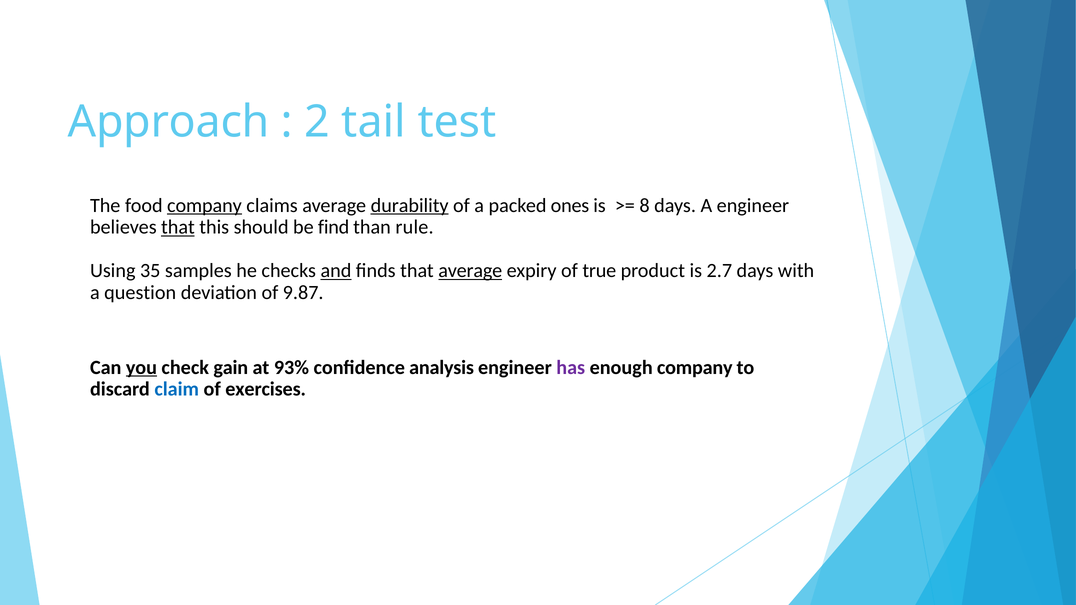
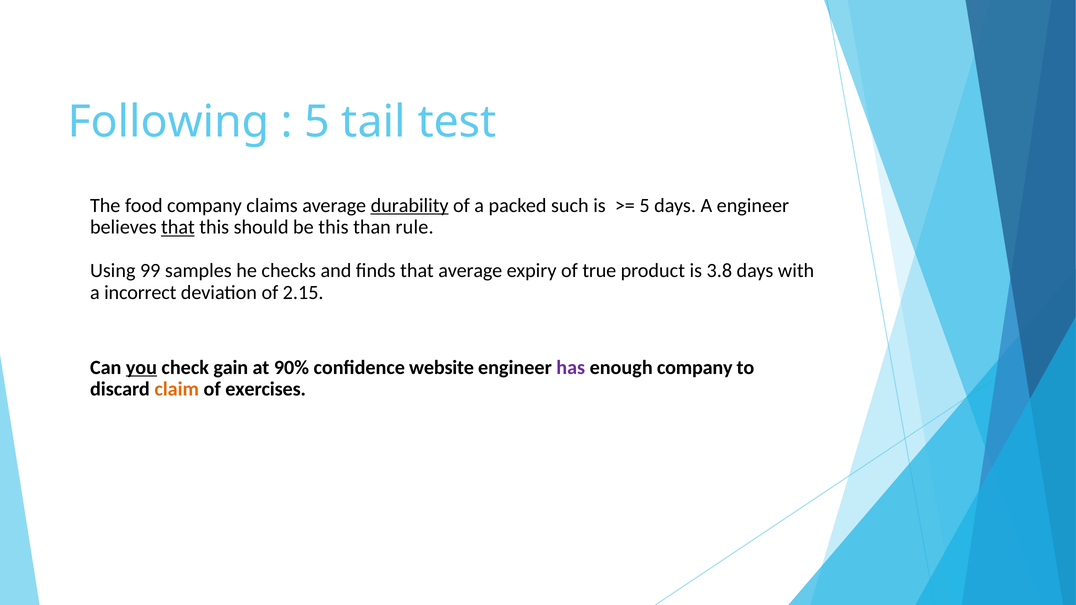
Approach: Approach -> Following
2 at (317, 122): 2 -> 5
company at (204, 206) underline: present -> none
ones: ones -> such
8 at (645, 206): 8 -> 5
be find: find -> this
35: 35 -> 99
and underline: present -> none
average at (470, 271) underline: present -> none
2.7: 2.7 -> 3.8
question: question -> incorrect
9.87: 9.87 -> 2.15
93%: 93% -> 90%
analysis: analysis -> website
claim colour: blue -> orange
